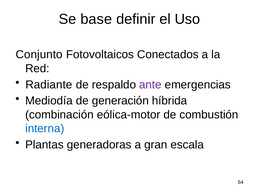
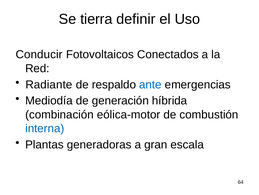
base: base -> tierra
Conjunto: Conjunto -> Conducir
ante colour: purple -> blue
